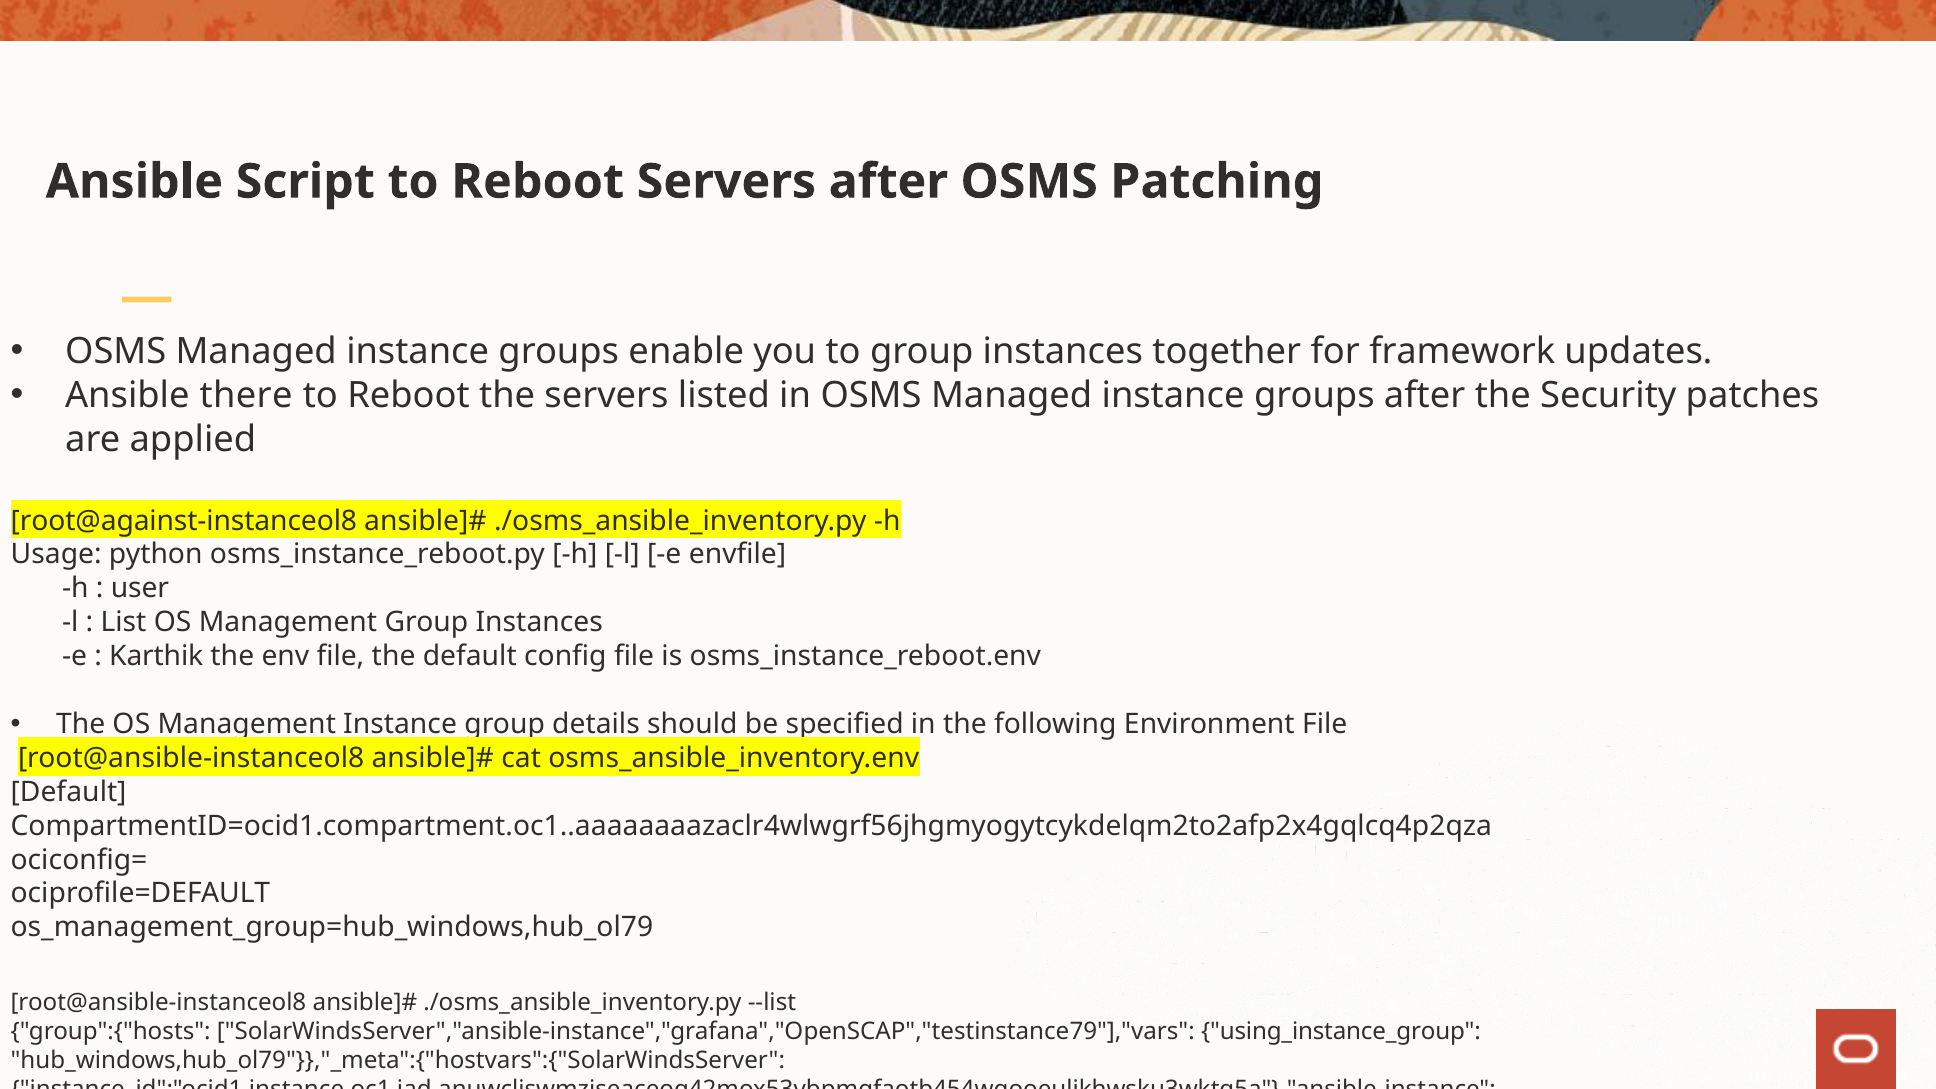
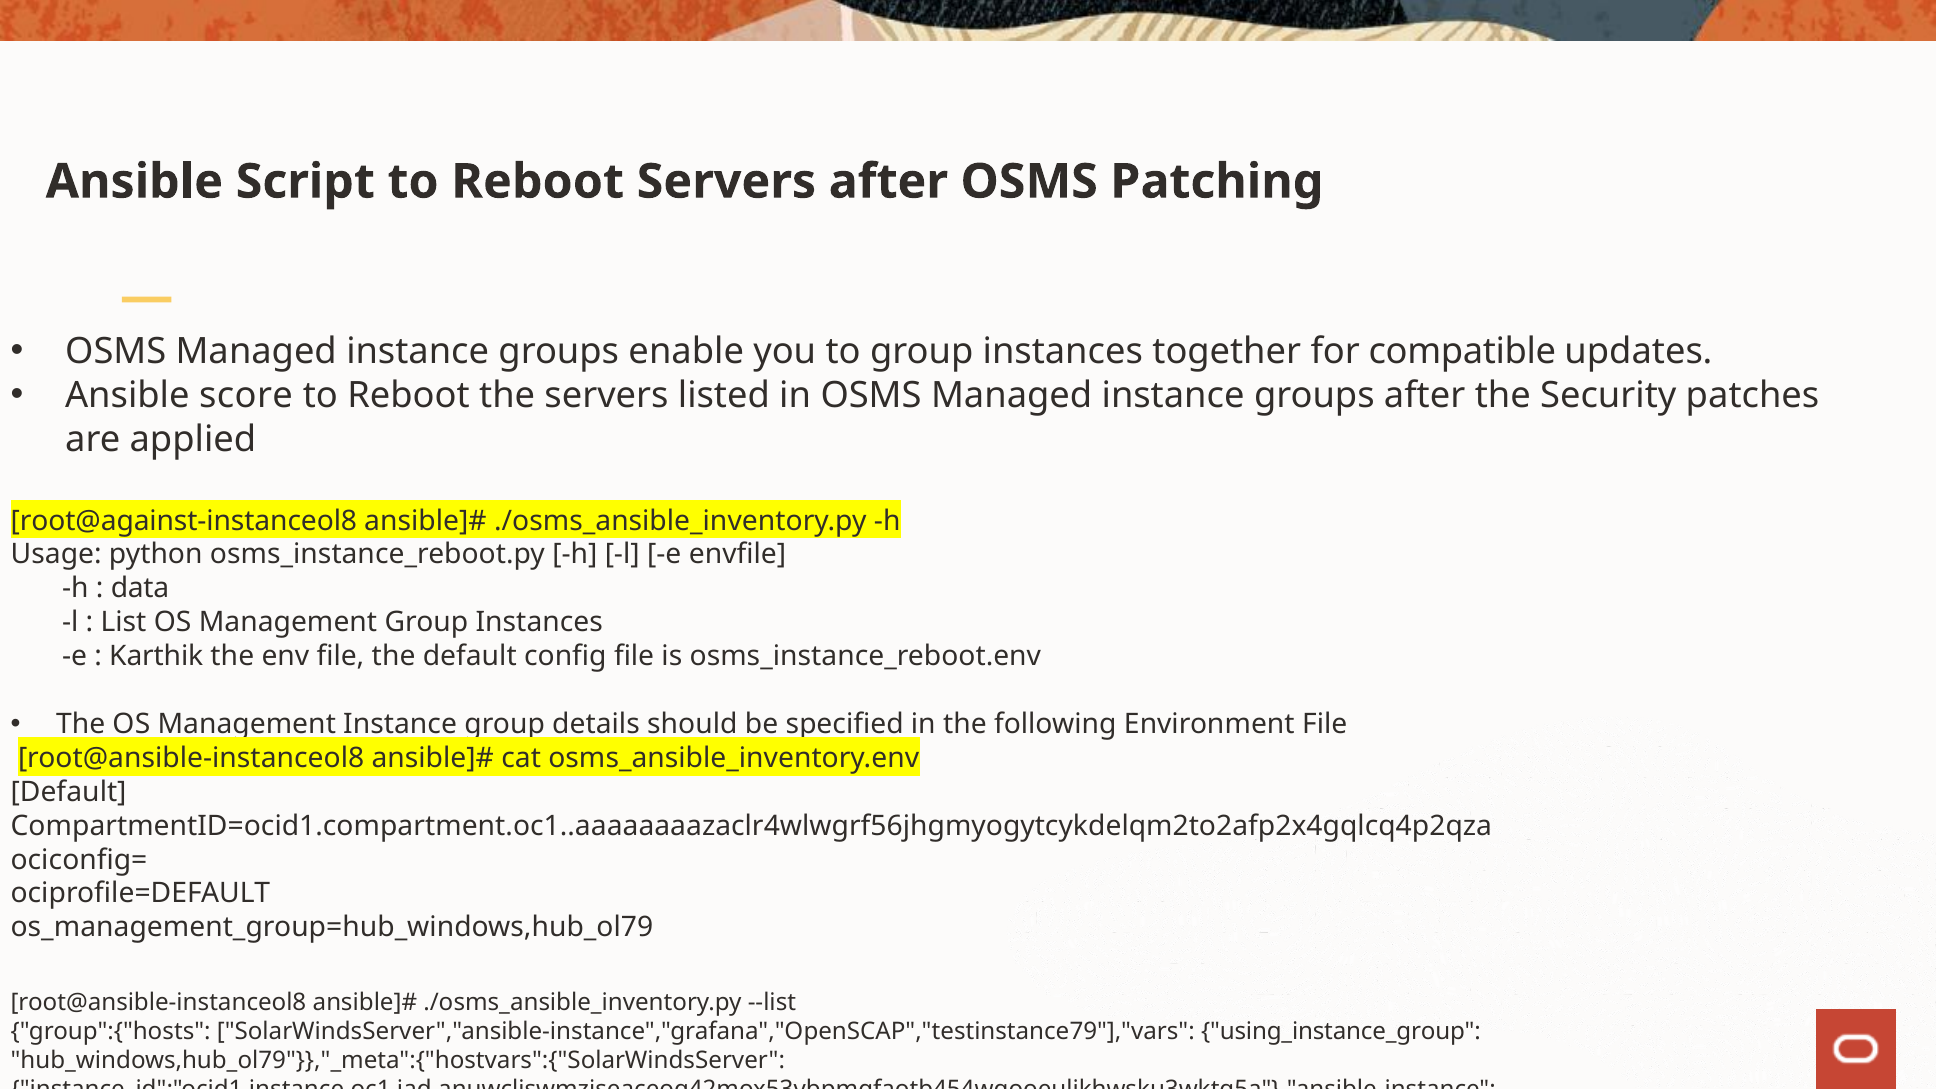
framework: framework -> compatible
there: there -> score
user: user -> data
